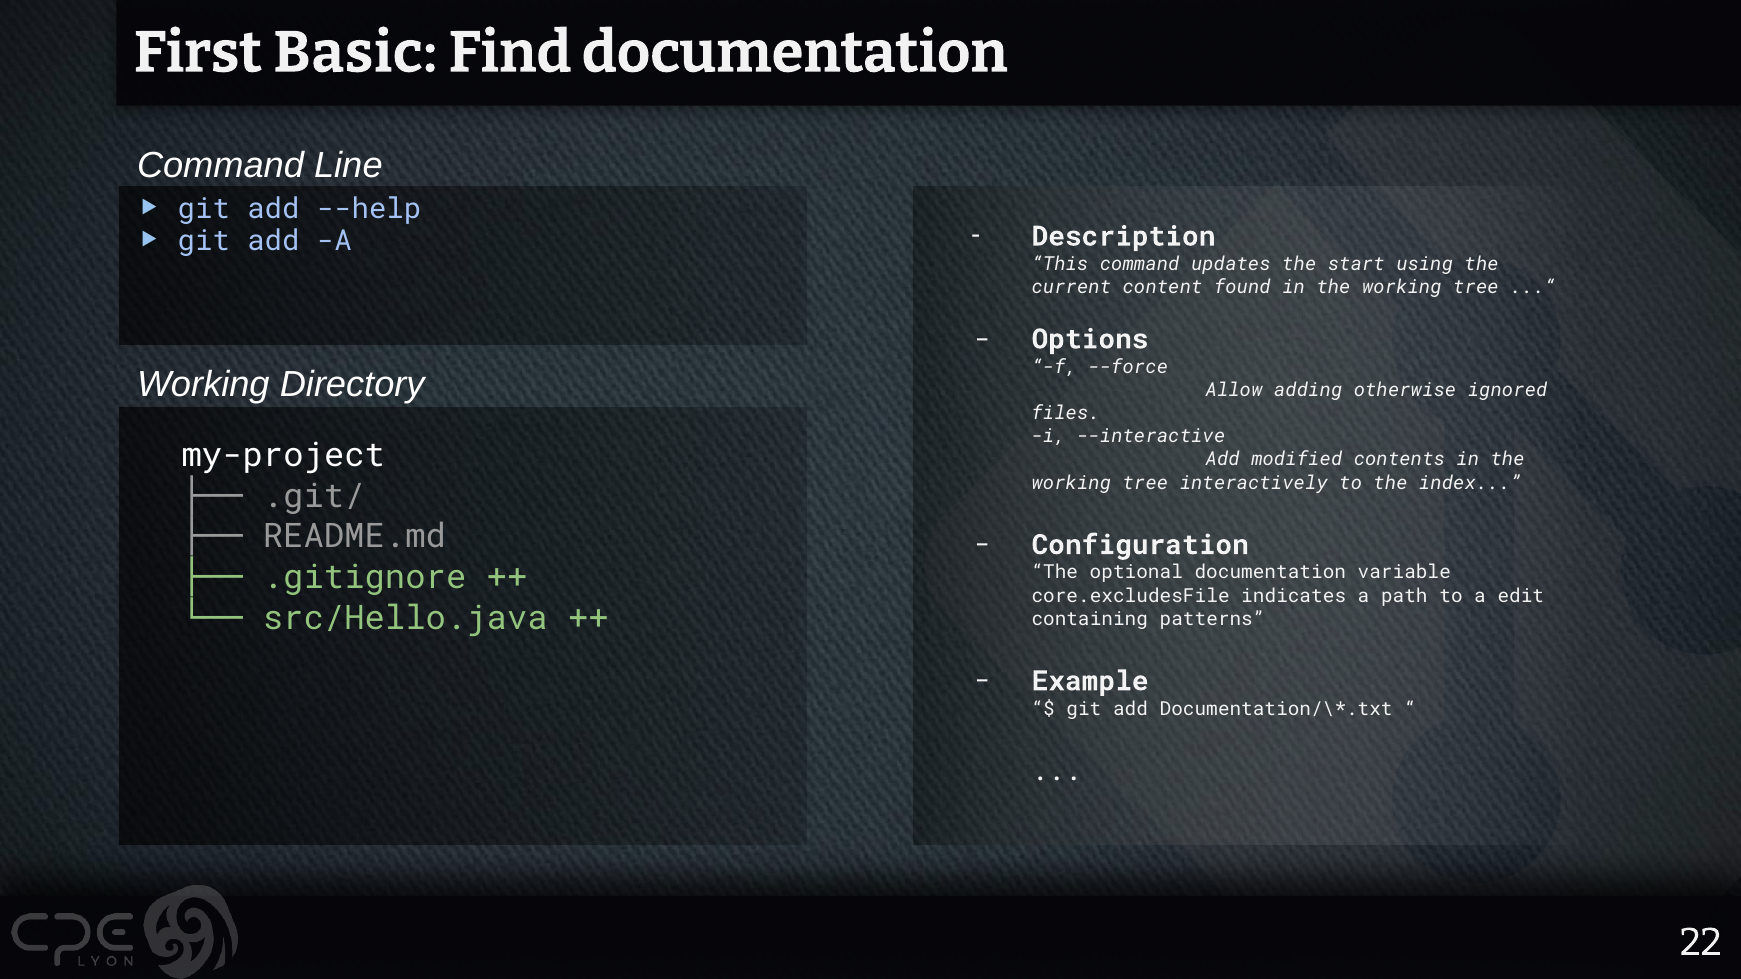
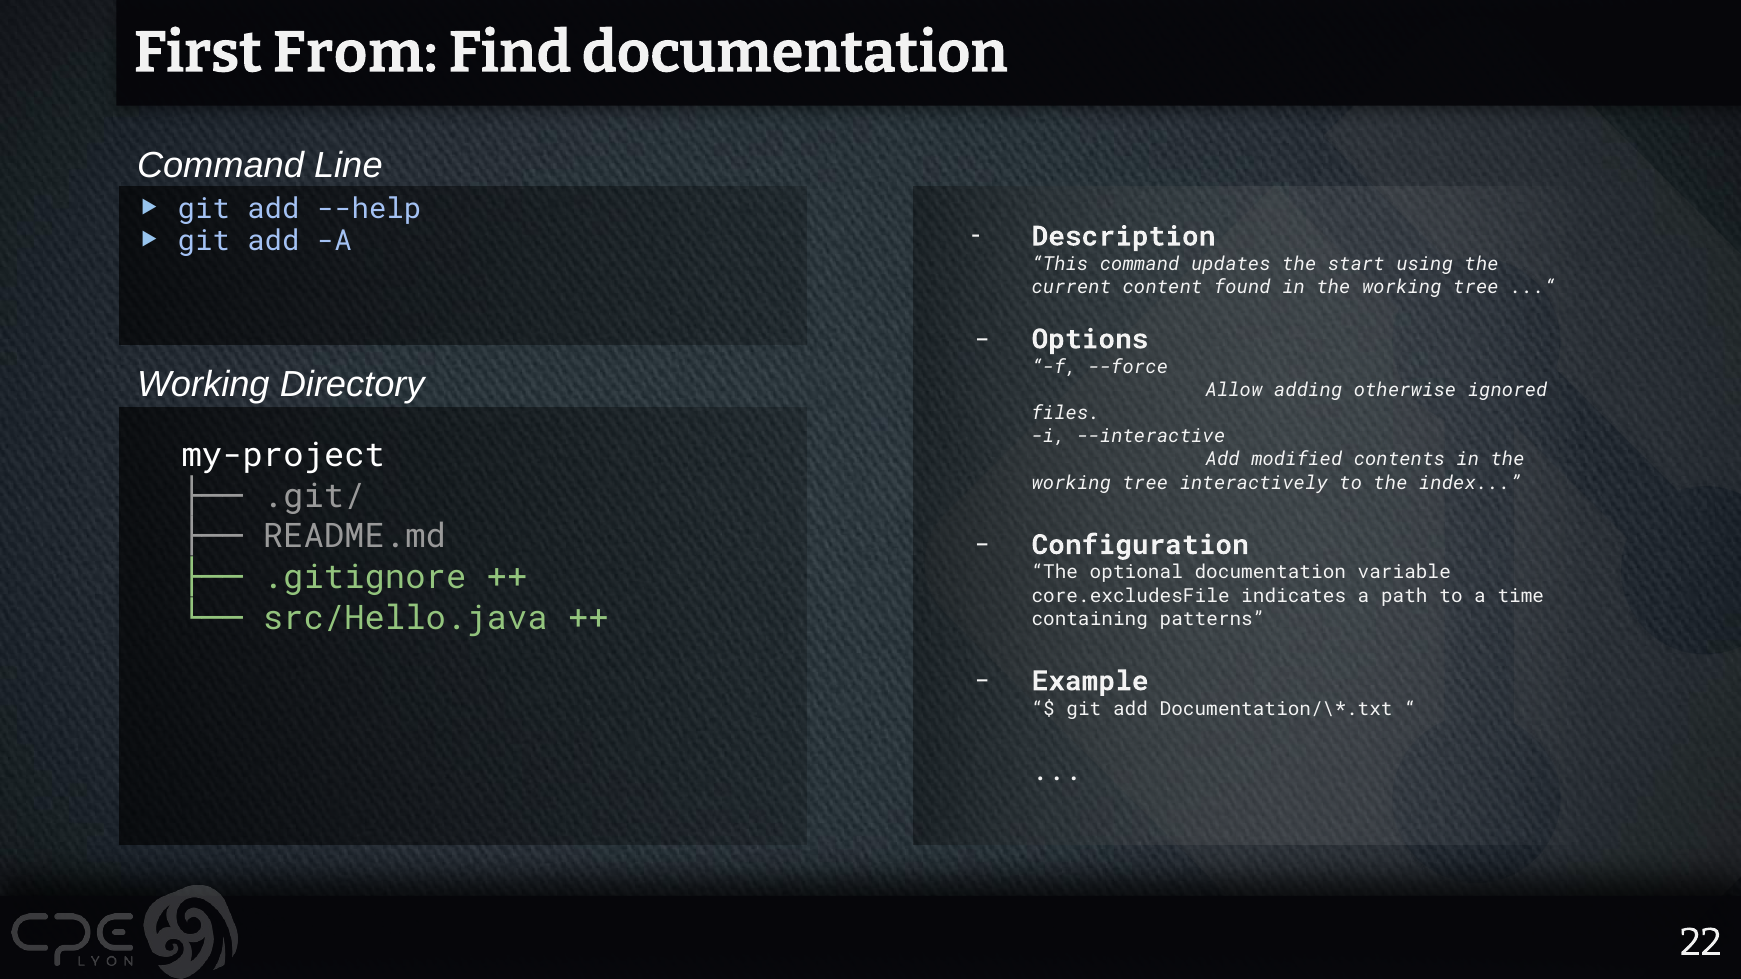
Basic: Basic -> From
edit: edit -> time
